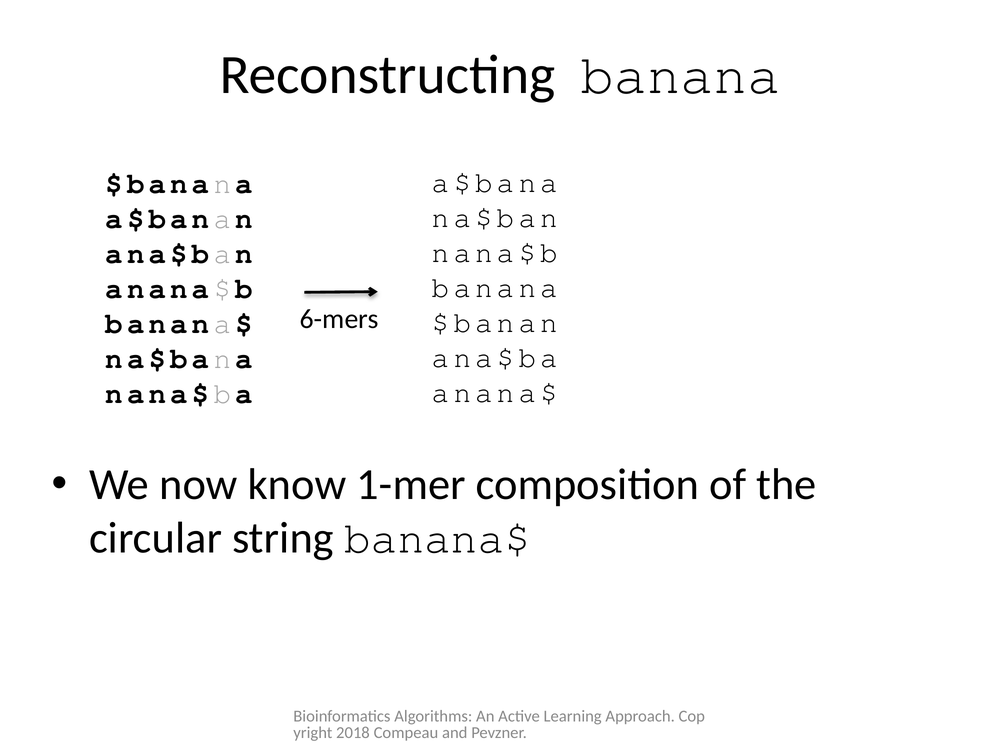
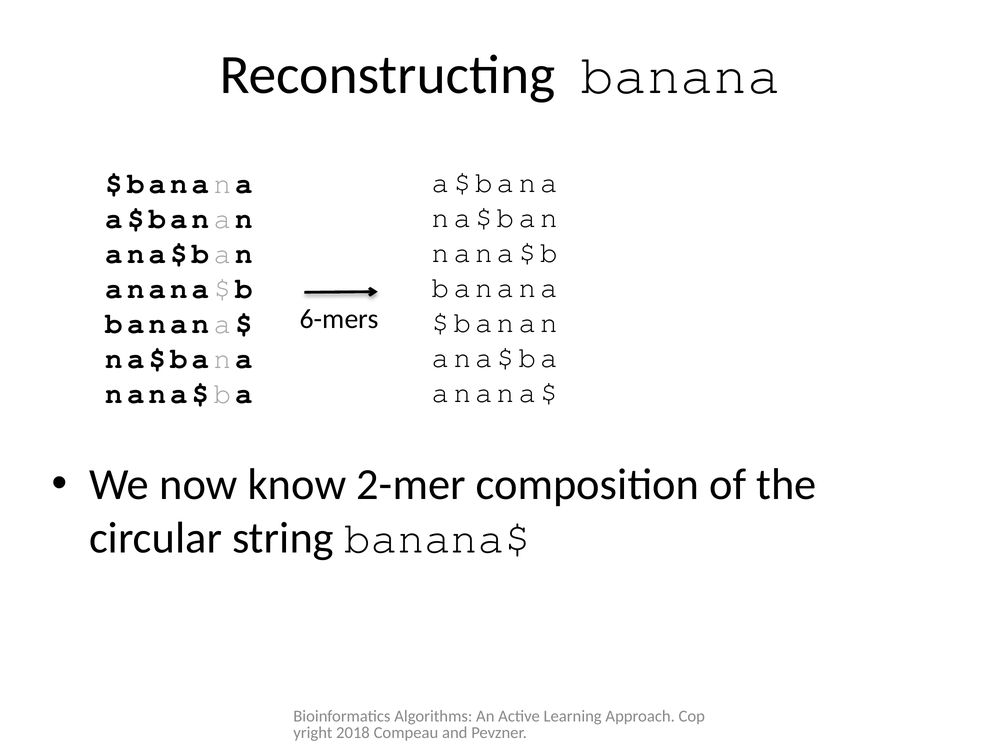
1-mer: 1-mer -> 2-mer
